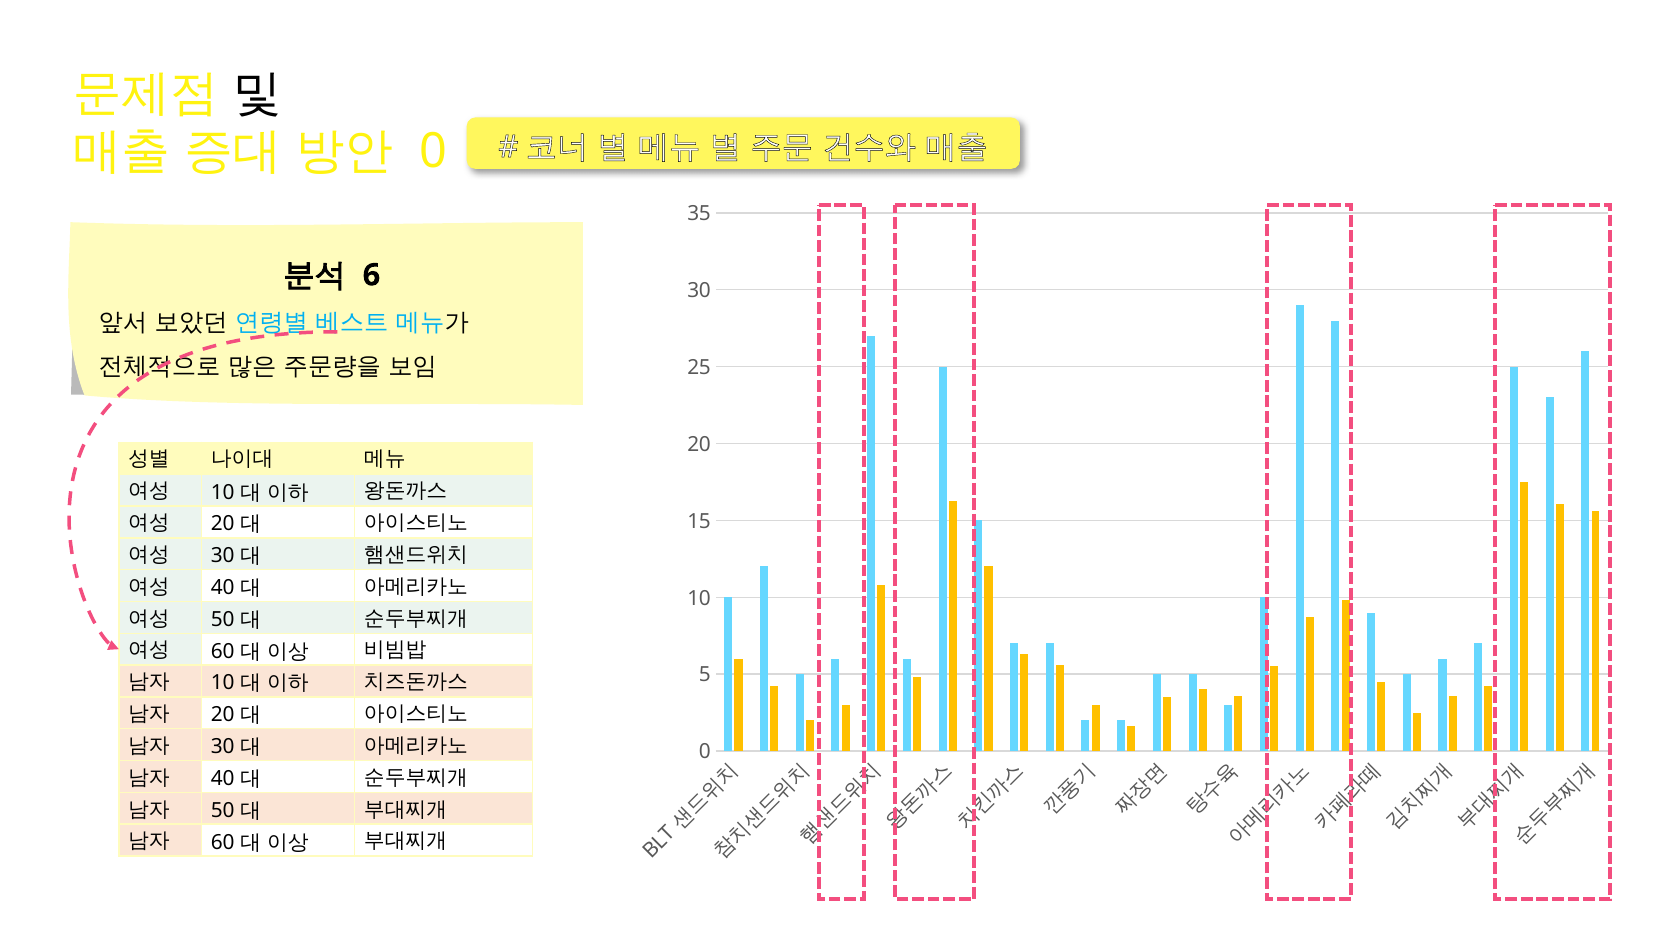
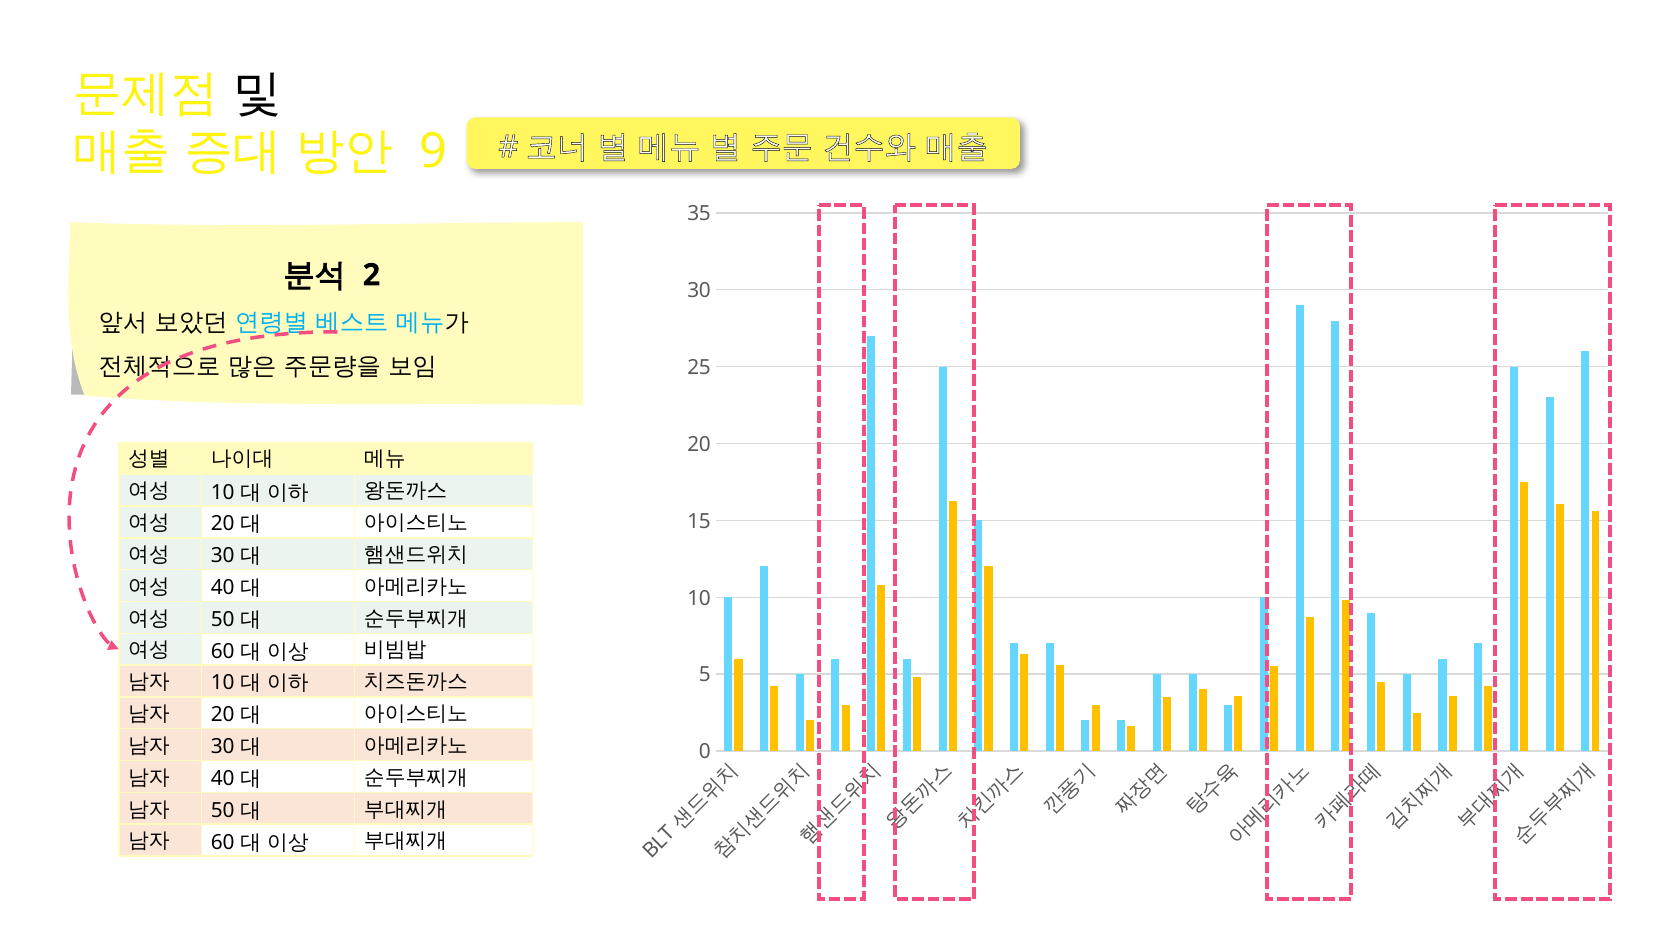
0 at (433, 152): 0 -> 9
6: 6 -> 2
